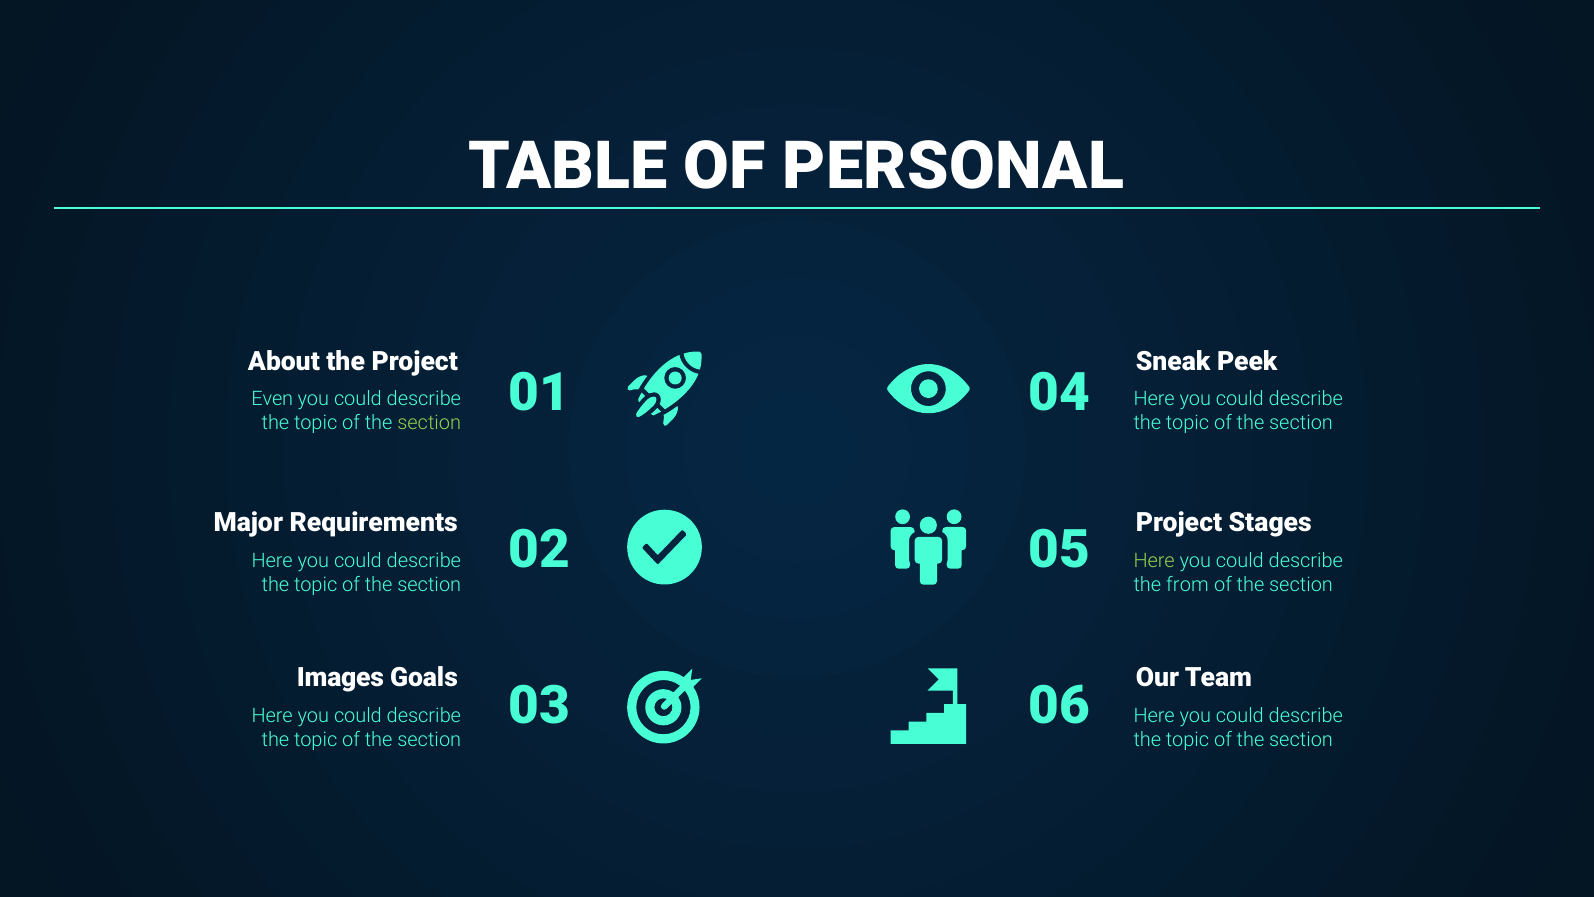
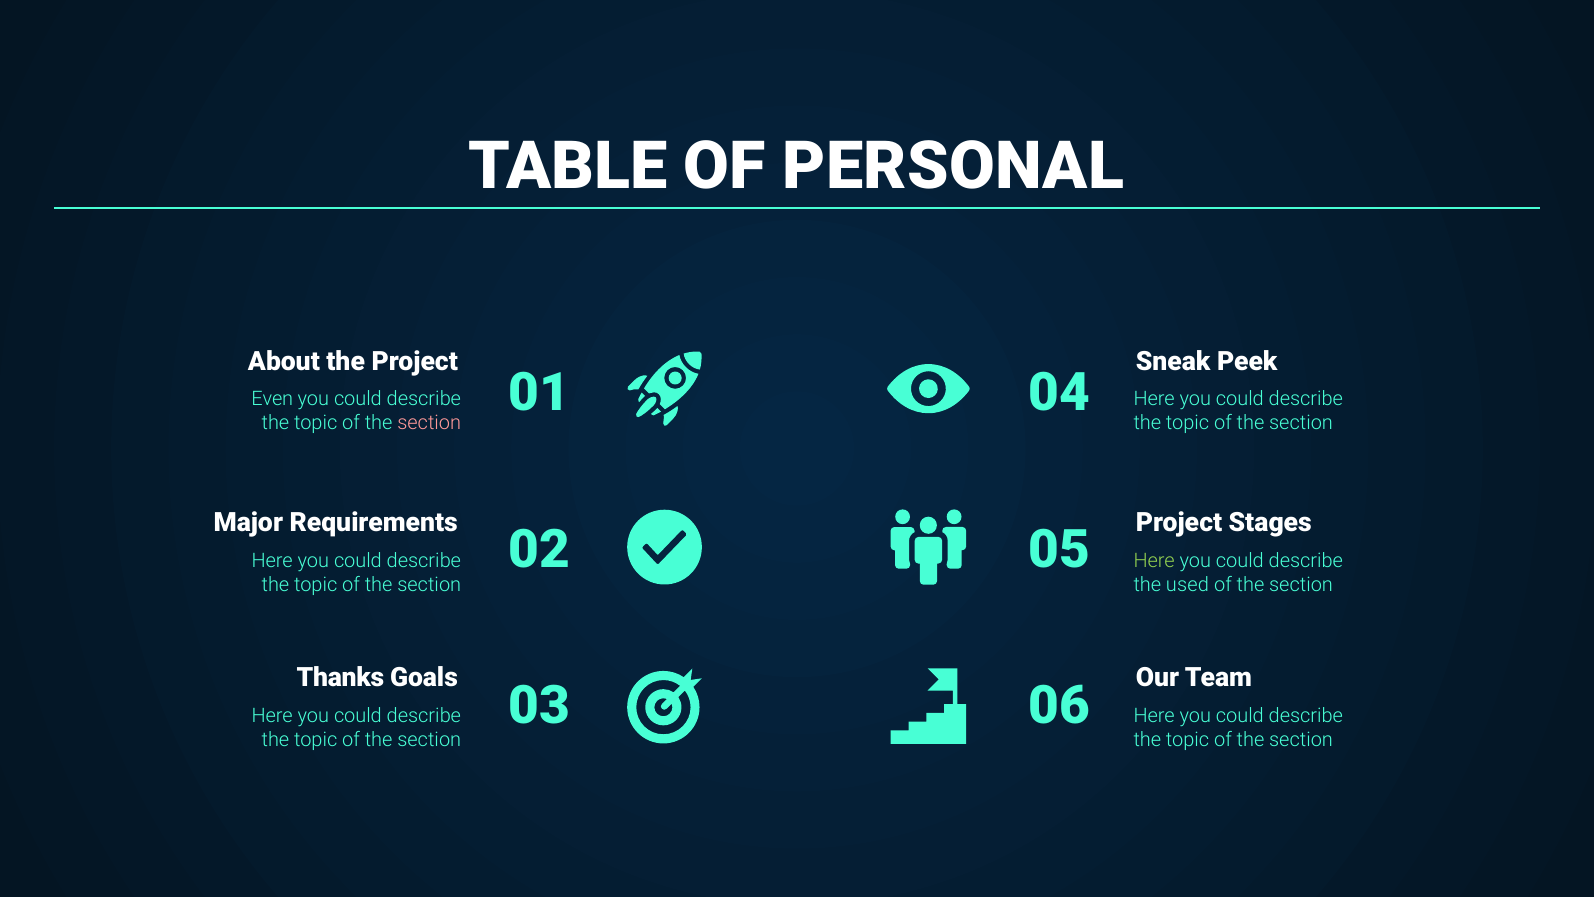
section at (429, 423) colour: light green -> pink
from: from -> used
Images: Images -> Thanks
